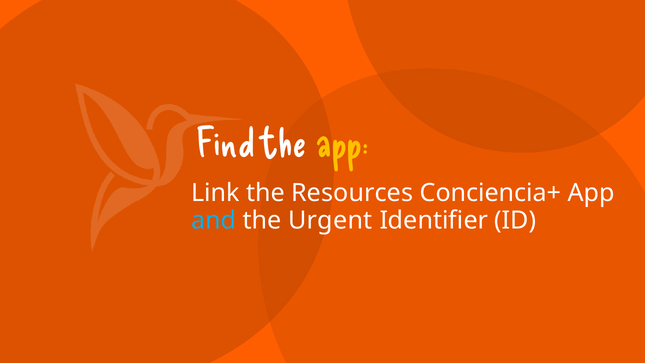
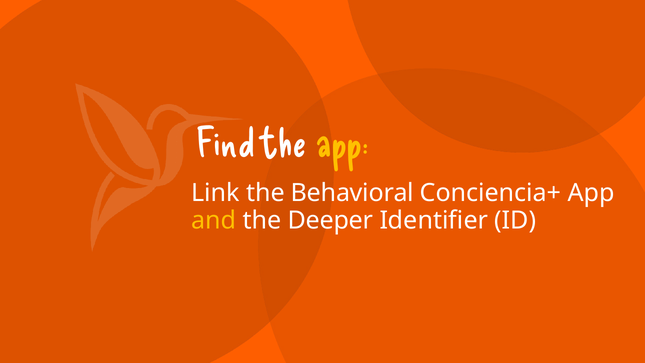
Resources: Resources -> Behavioral
and colour: light blue -> yellow
Urgent: Urgent -> Deeper
